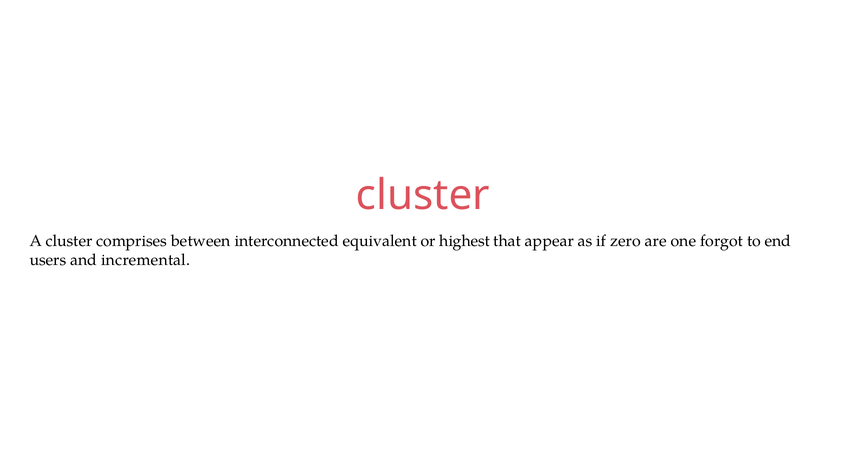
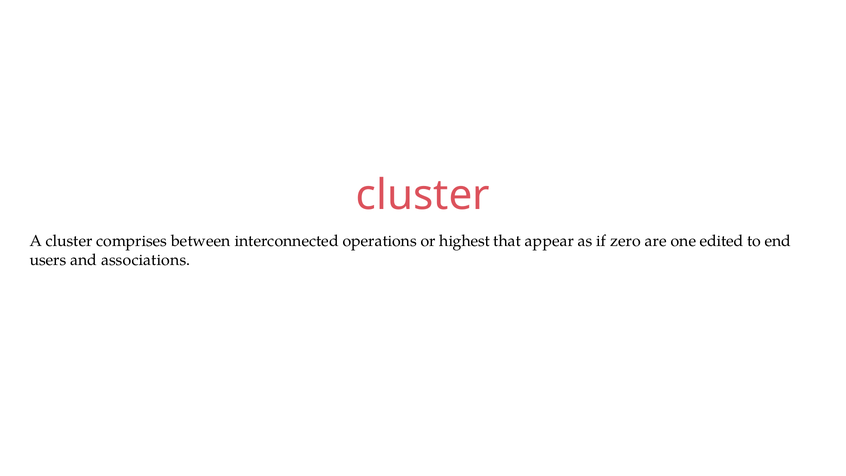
equivalent: equivalent -> operations
forgot: forgot -> edited
incremental: incremental -> associations
